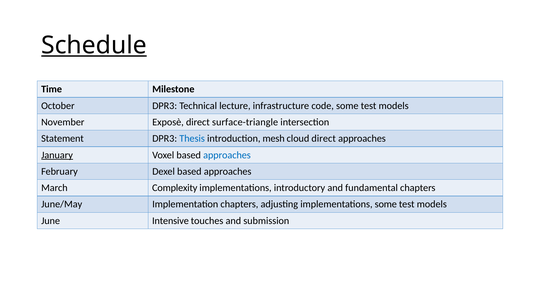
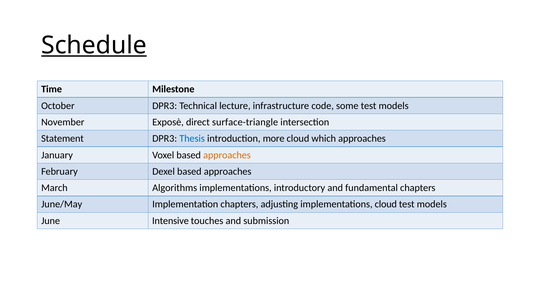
mesh: mesh -> more
cloud direct: direct -> which
January underline: present -> none
approaches at (227, 155) colour: blue -> orange
Complexity: Complexity -> Algorithms
implementations some: some -> cloud
